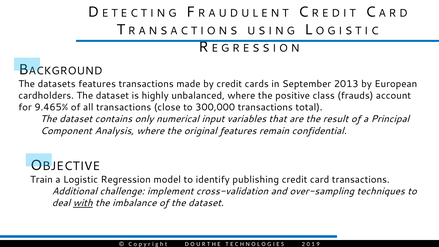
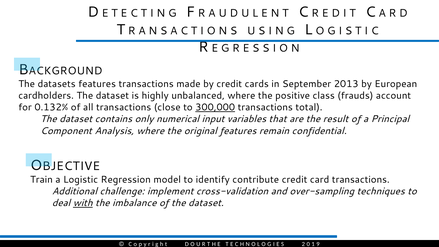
9.465%: 9.465% -> 0.132%
300,000 underline: none -> present
publishing: publishing -> contribute
